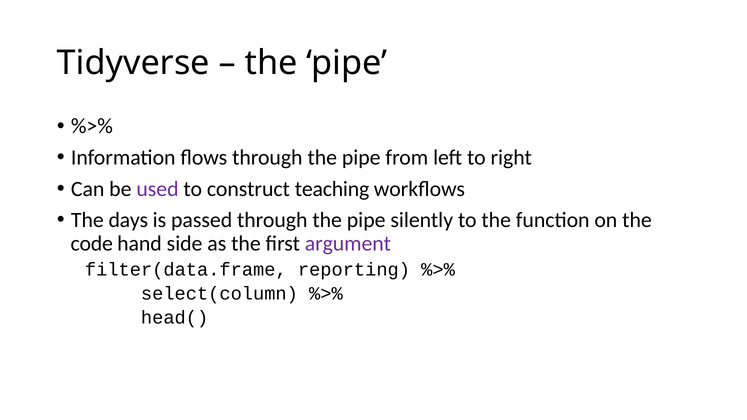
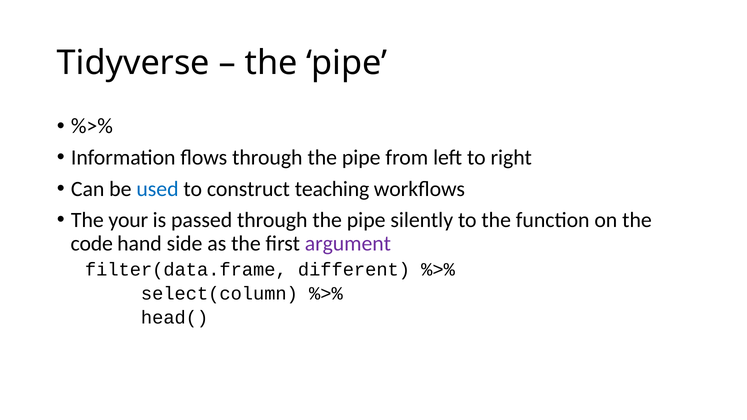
used colour: purple -> blue
days: days -> your
reporting: reporting -> different
